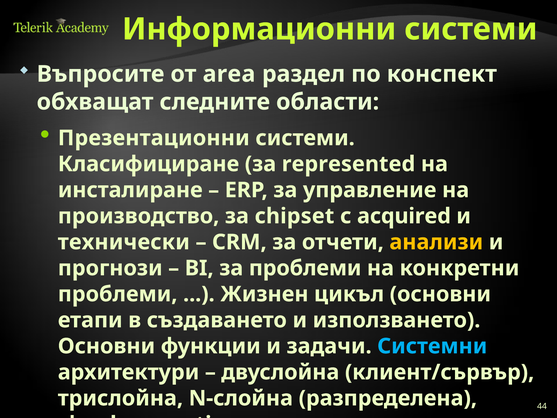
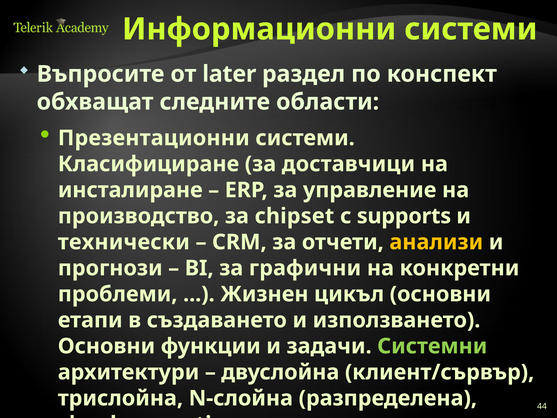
area: area -> later
represented: represented -> доставчици
acquired: acquired -> supports
за проблеми: проблеми -> графични
Системни colour: light blue -> light green
